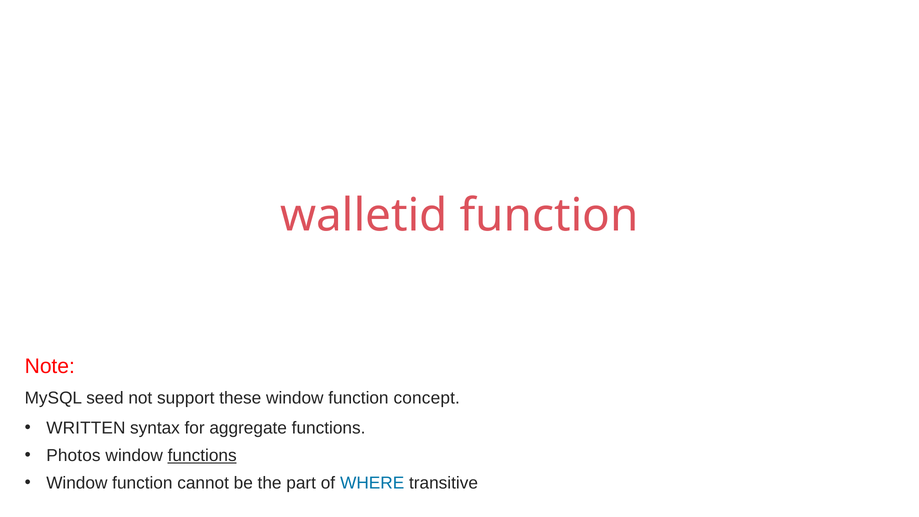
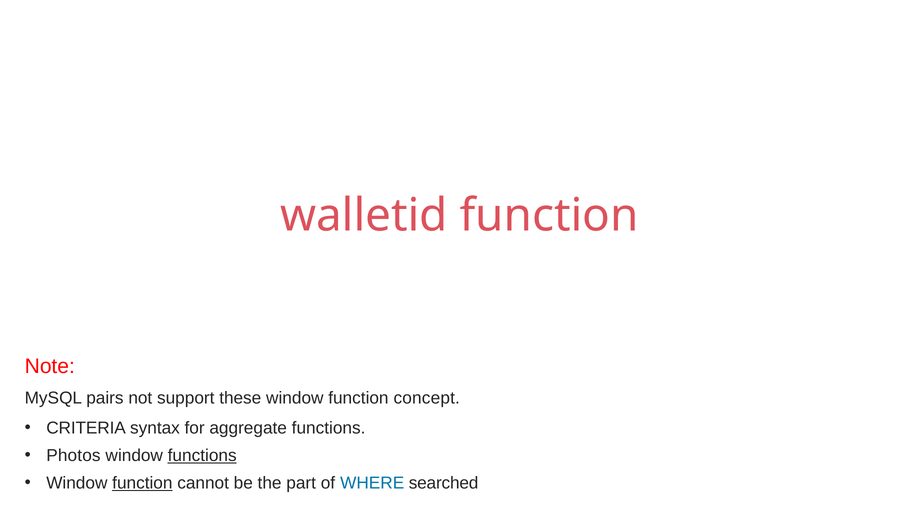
seed: seed -> pairs
WRITTEN: WRITTEN -> CRITERIA
function at (142, 483) underline: none -> present
transitive: transitive -> searched
